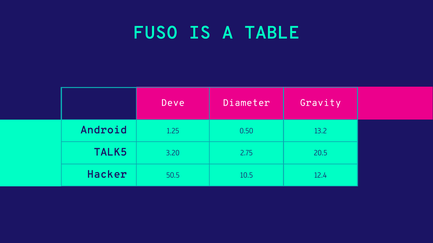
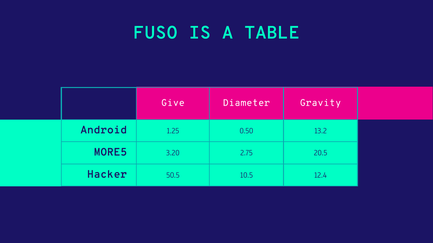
Deve: Deve -> Give
TALK5: TALK5 -> MORE5
